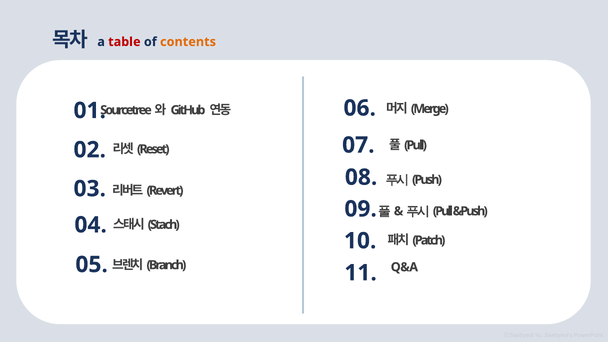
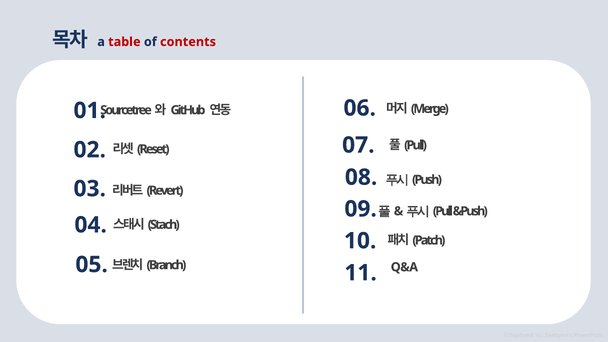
contents colour: orange -> red
